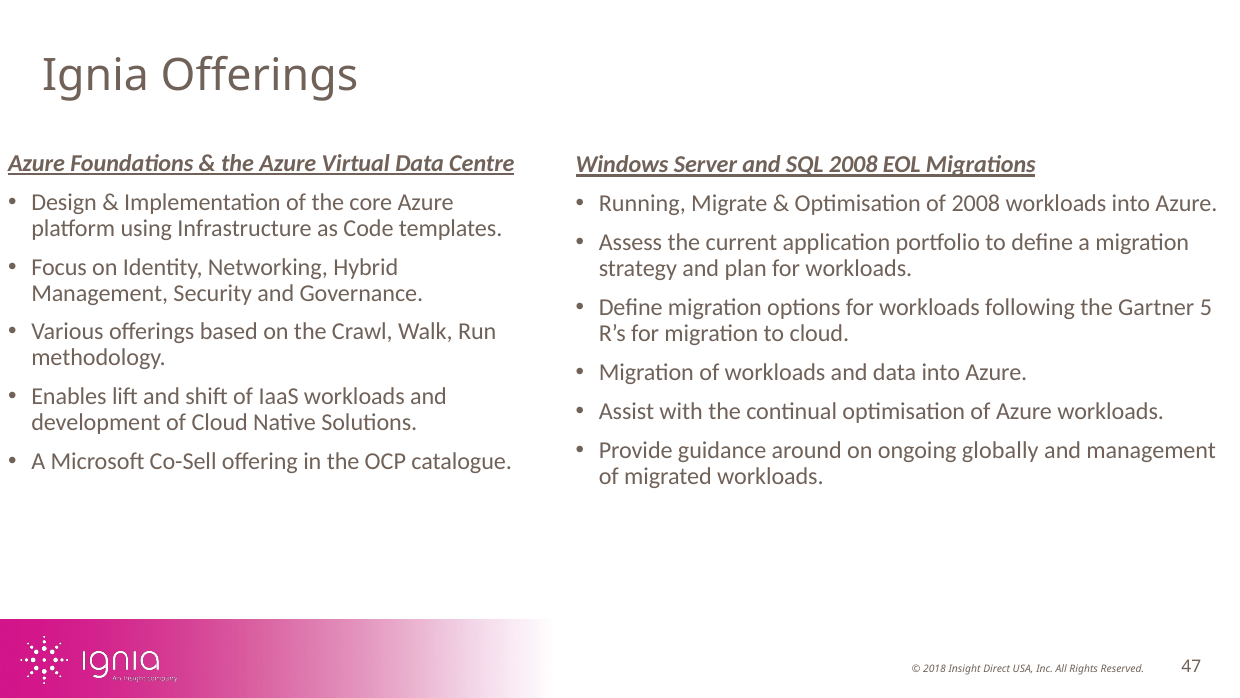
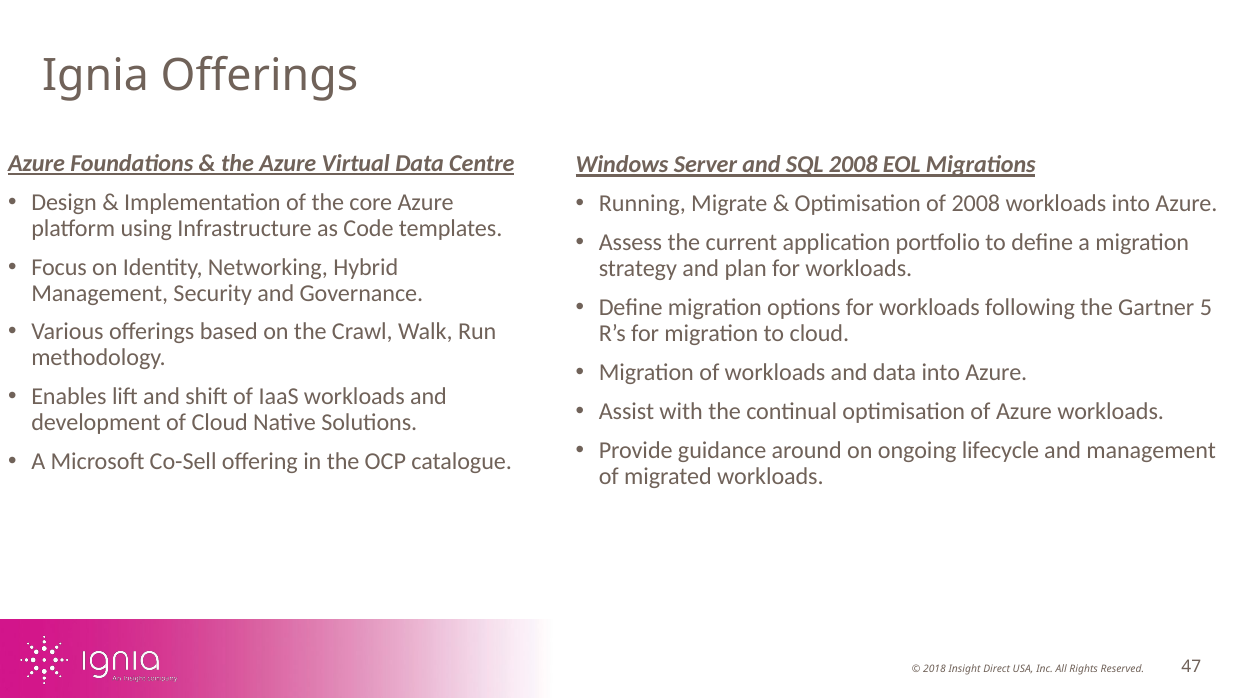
globally: globally -> lifecycle
